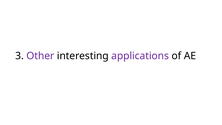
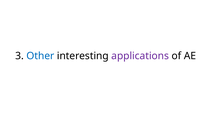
Other colour: purple -> blue
